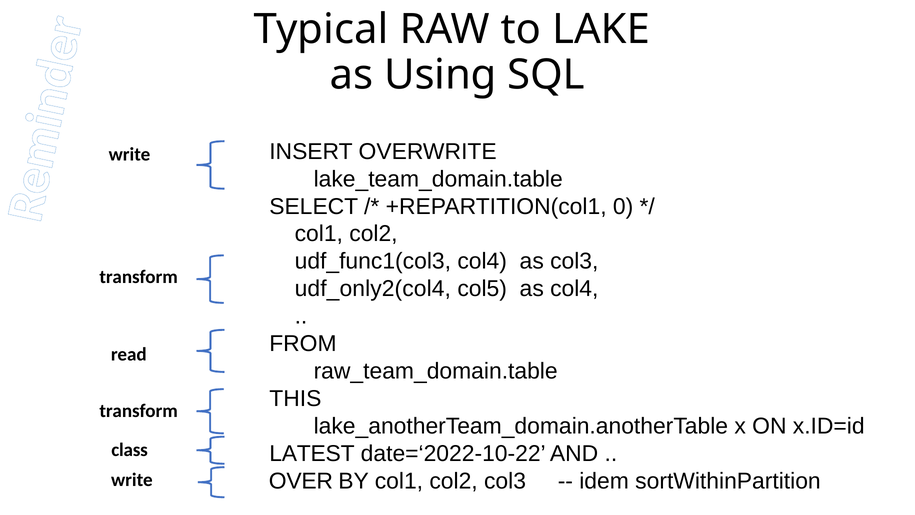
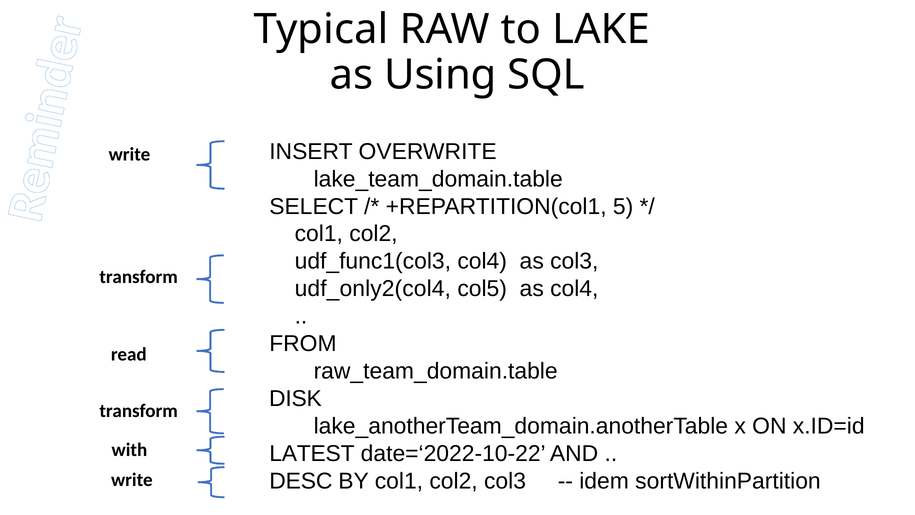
0: 0 -> 5
THIS: THIS -> DISK
class: class -> with
OVER: OVER -> DESC
